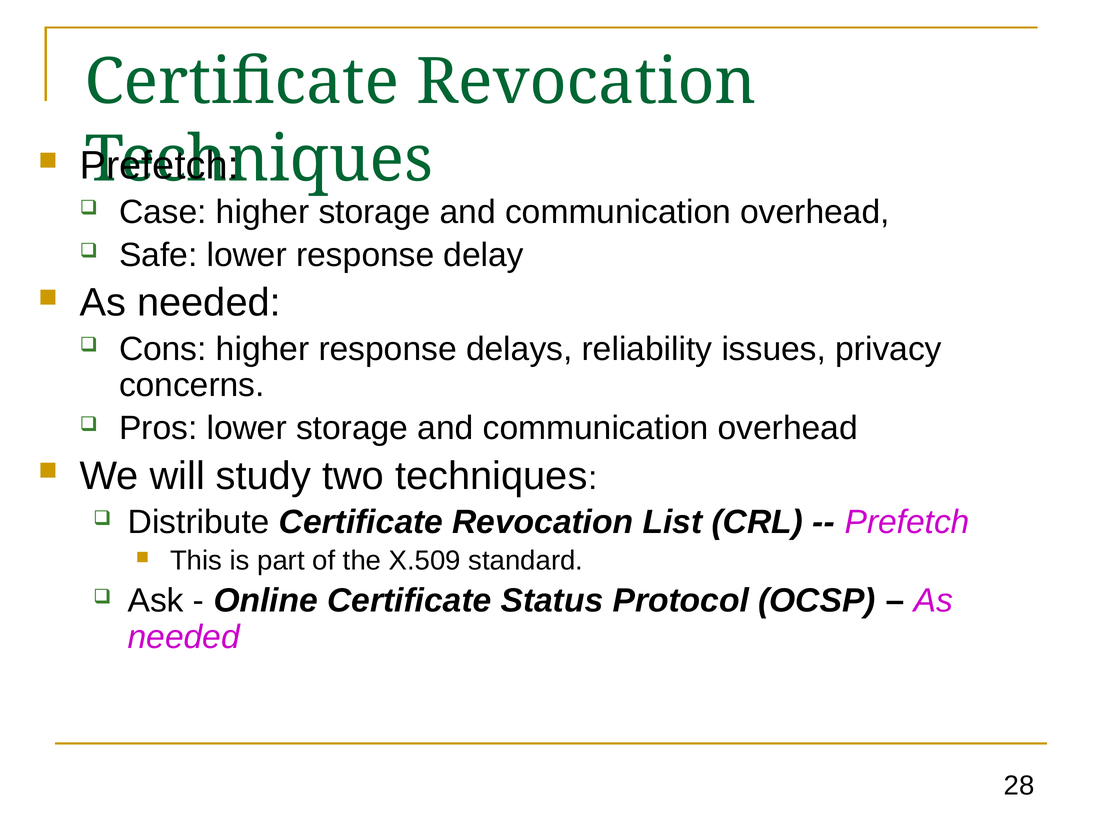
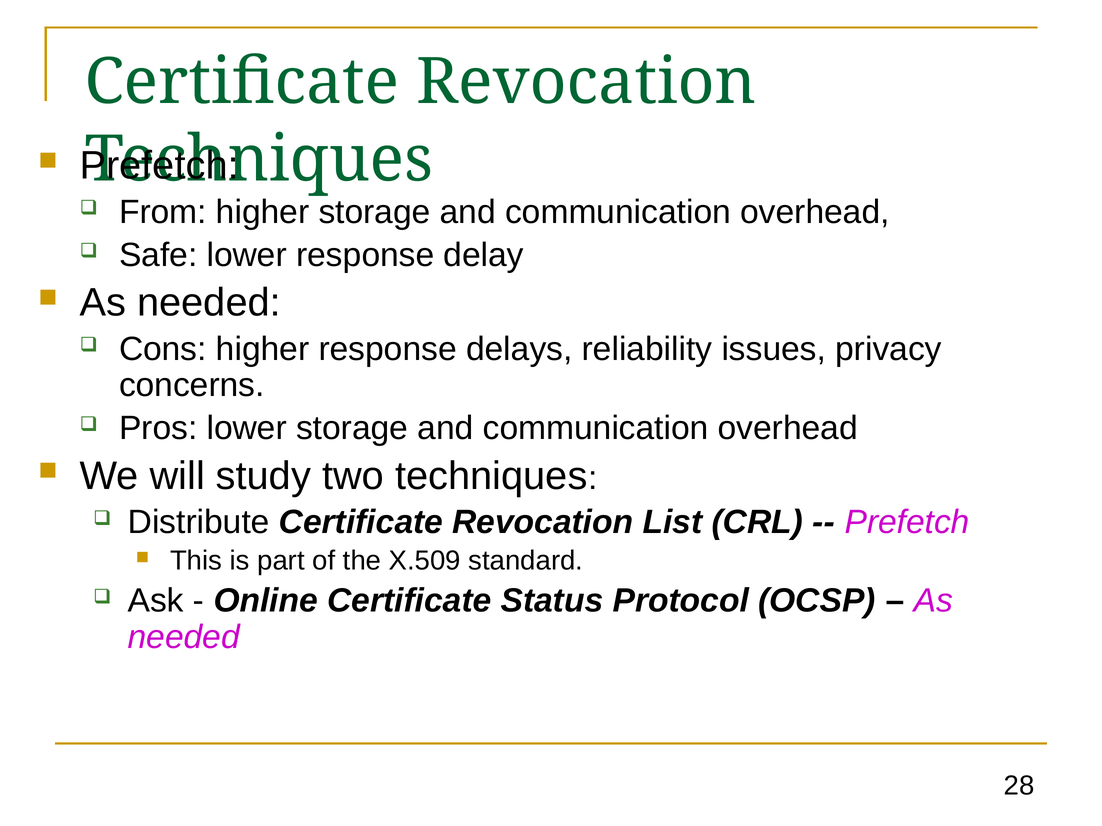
Case: Case -> From
